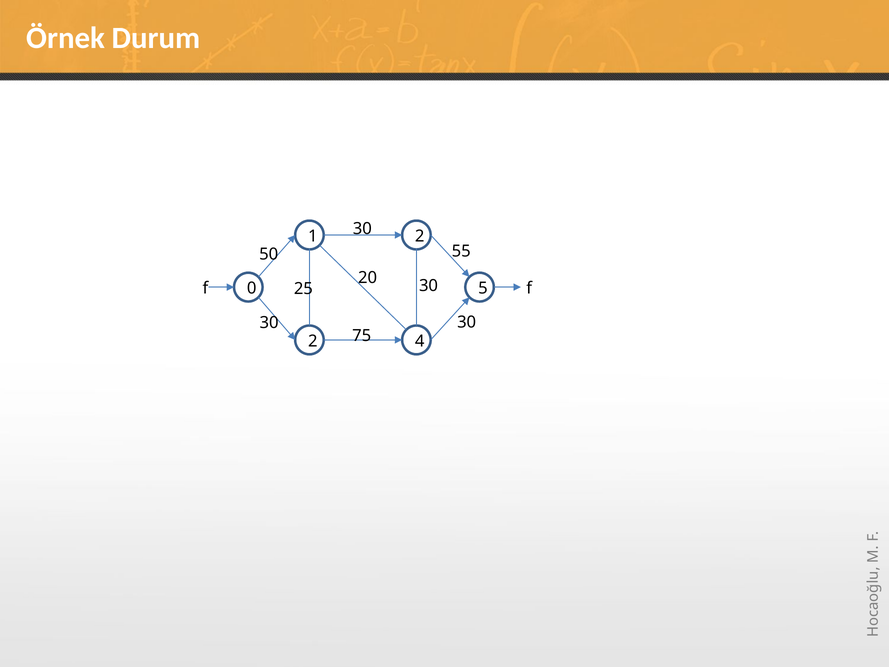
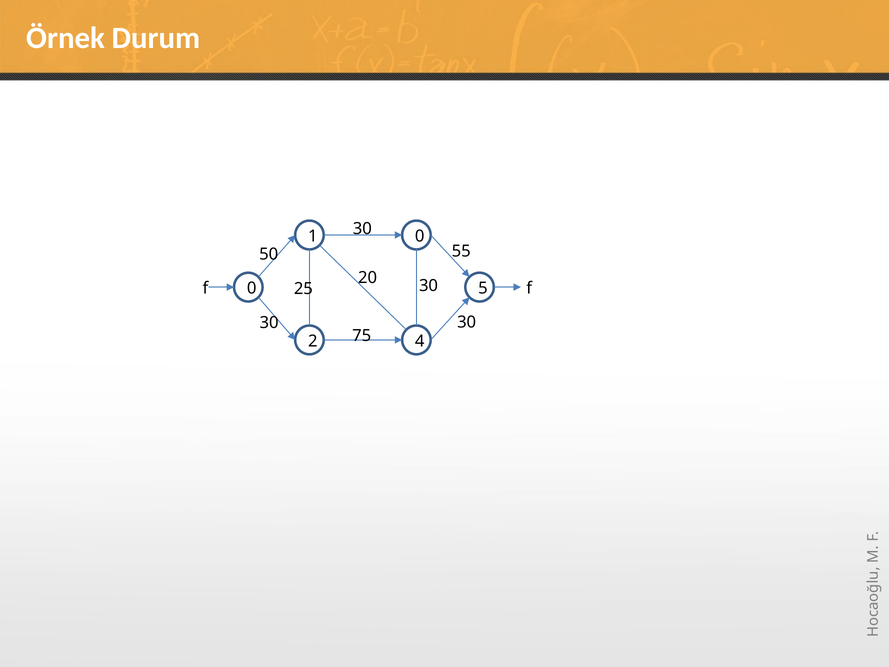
1 2: 2 -> 0
